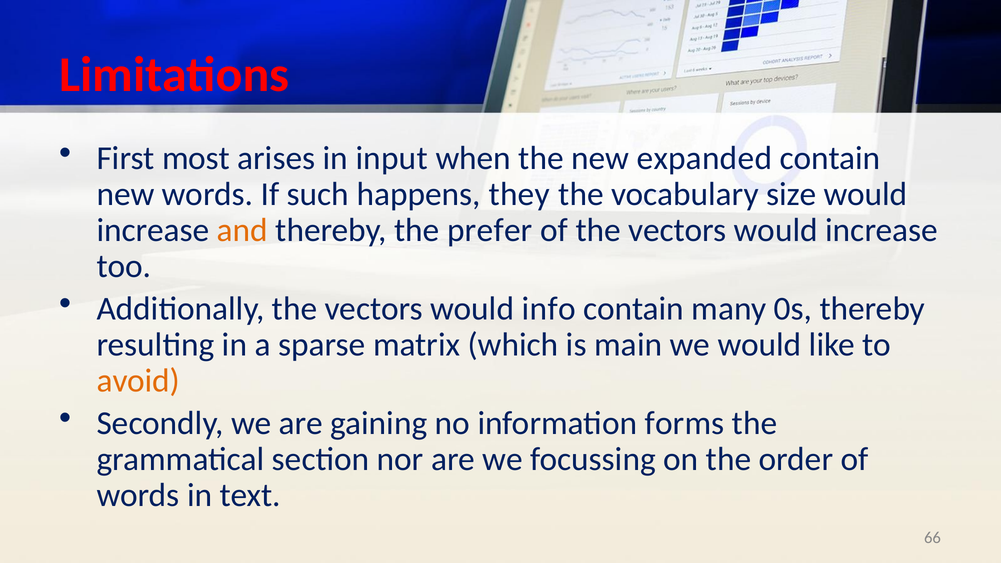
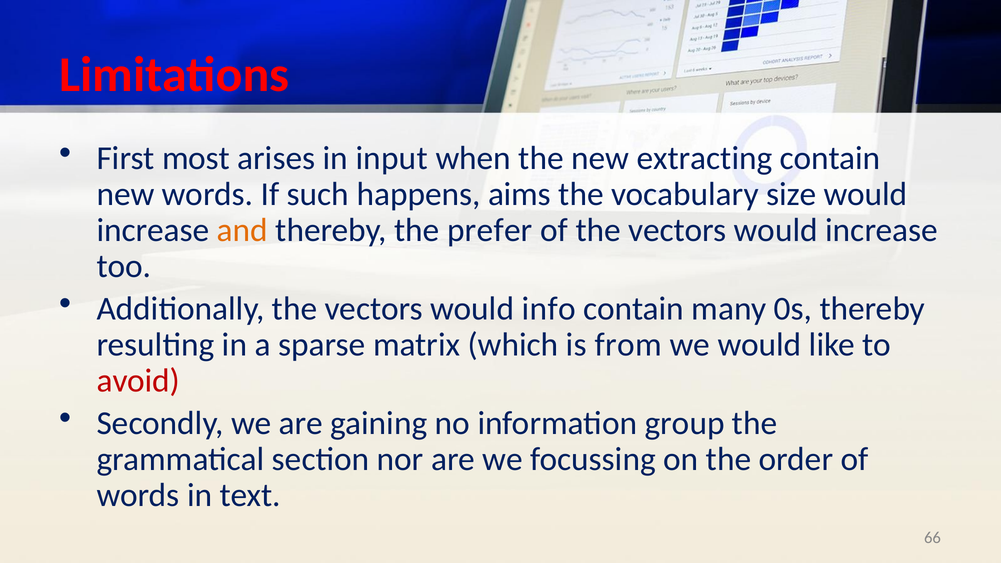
expanded: expanded -> extracting
they: they -> aims
main: main -> from
avoid colour: orange -> red
forms: forms -> group
